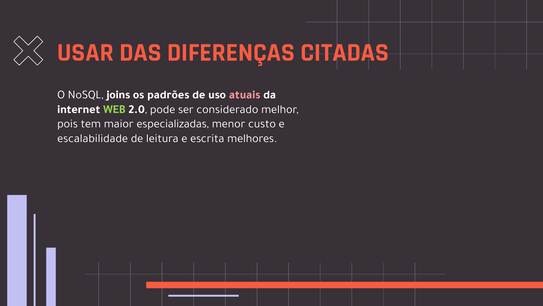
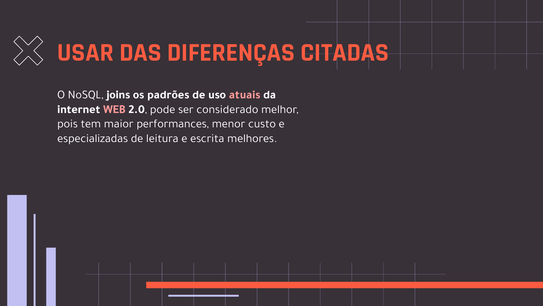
WEB colour: light green -> pink
especializadas: especializadas -> performances
escalabilidade: escalabilidade -> especializadas
